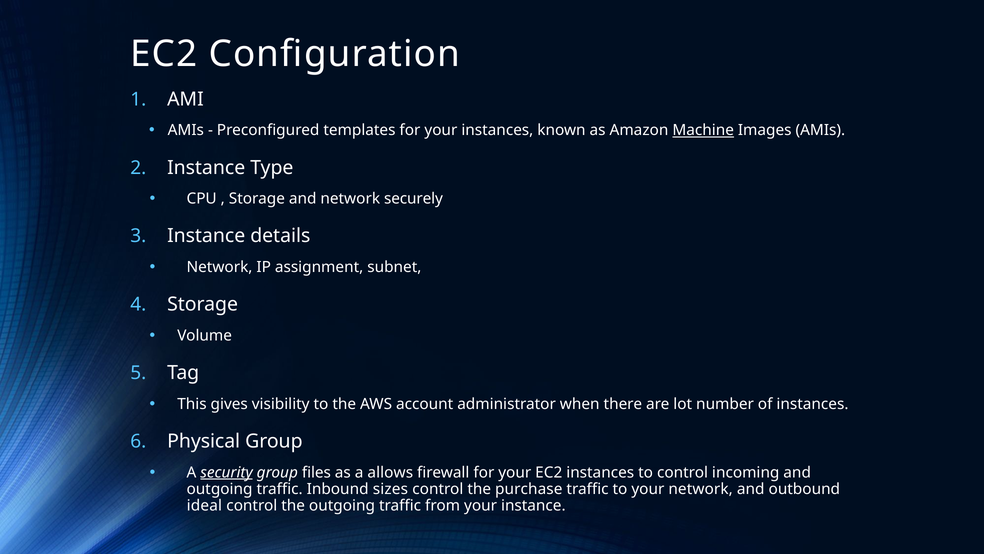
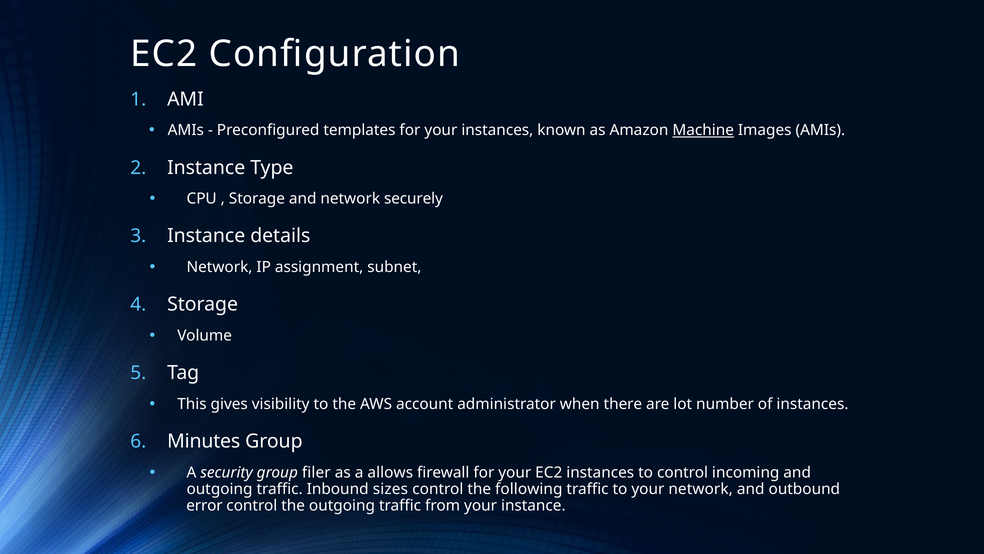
Physical: Physical -> Minutes
security underline: present -> none
files: files -> filer
purchase: purchase -> following
ideal: ideal -> error
